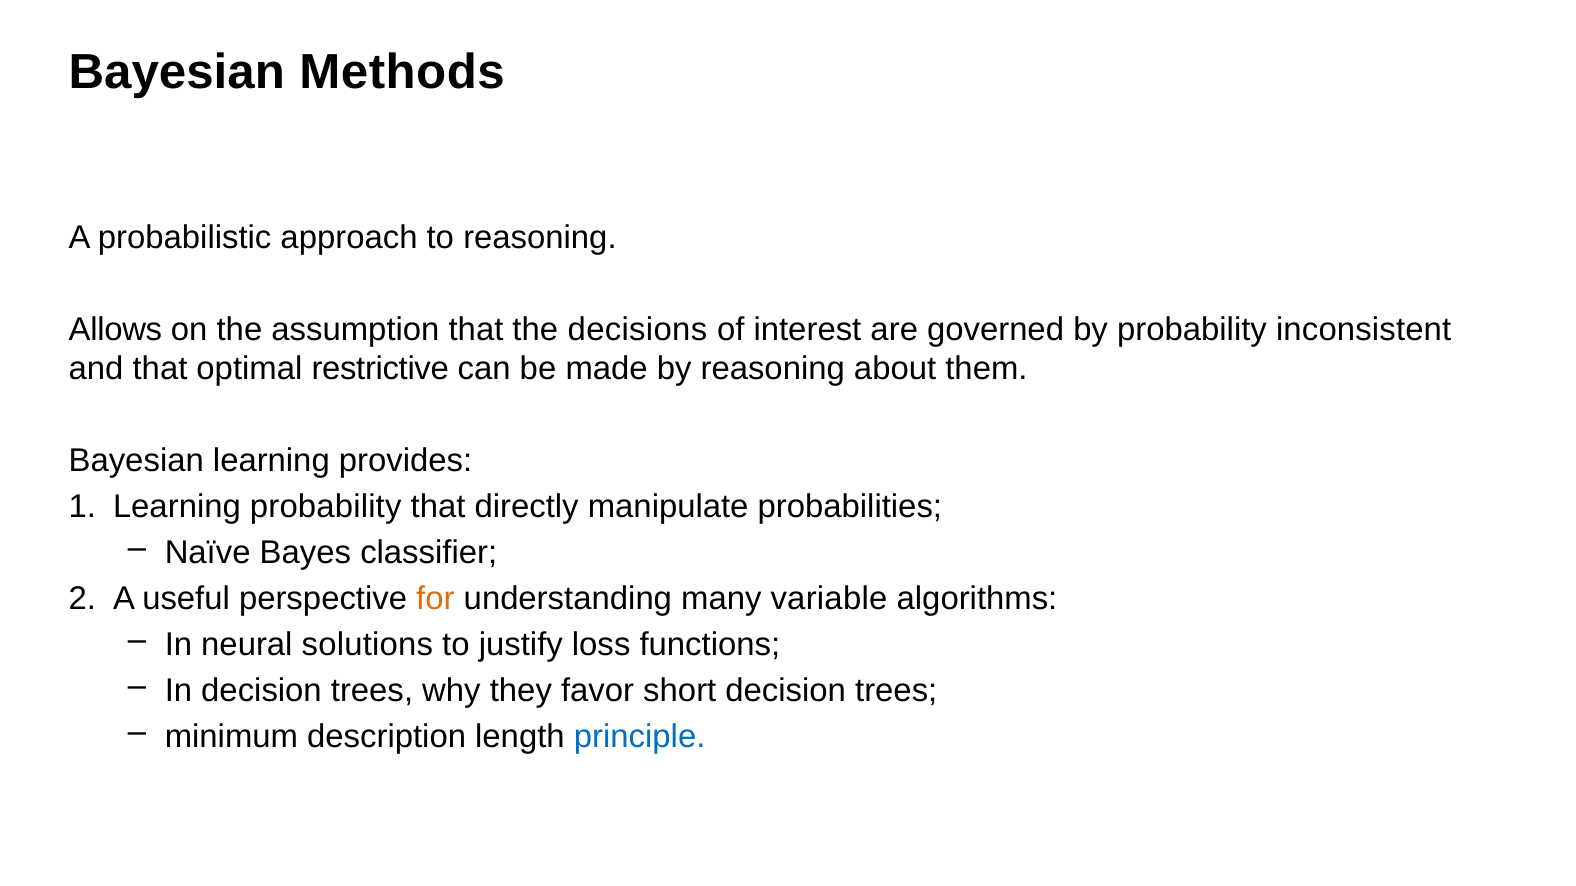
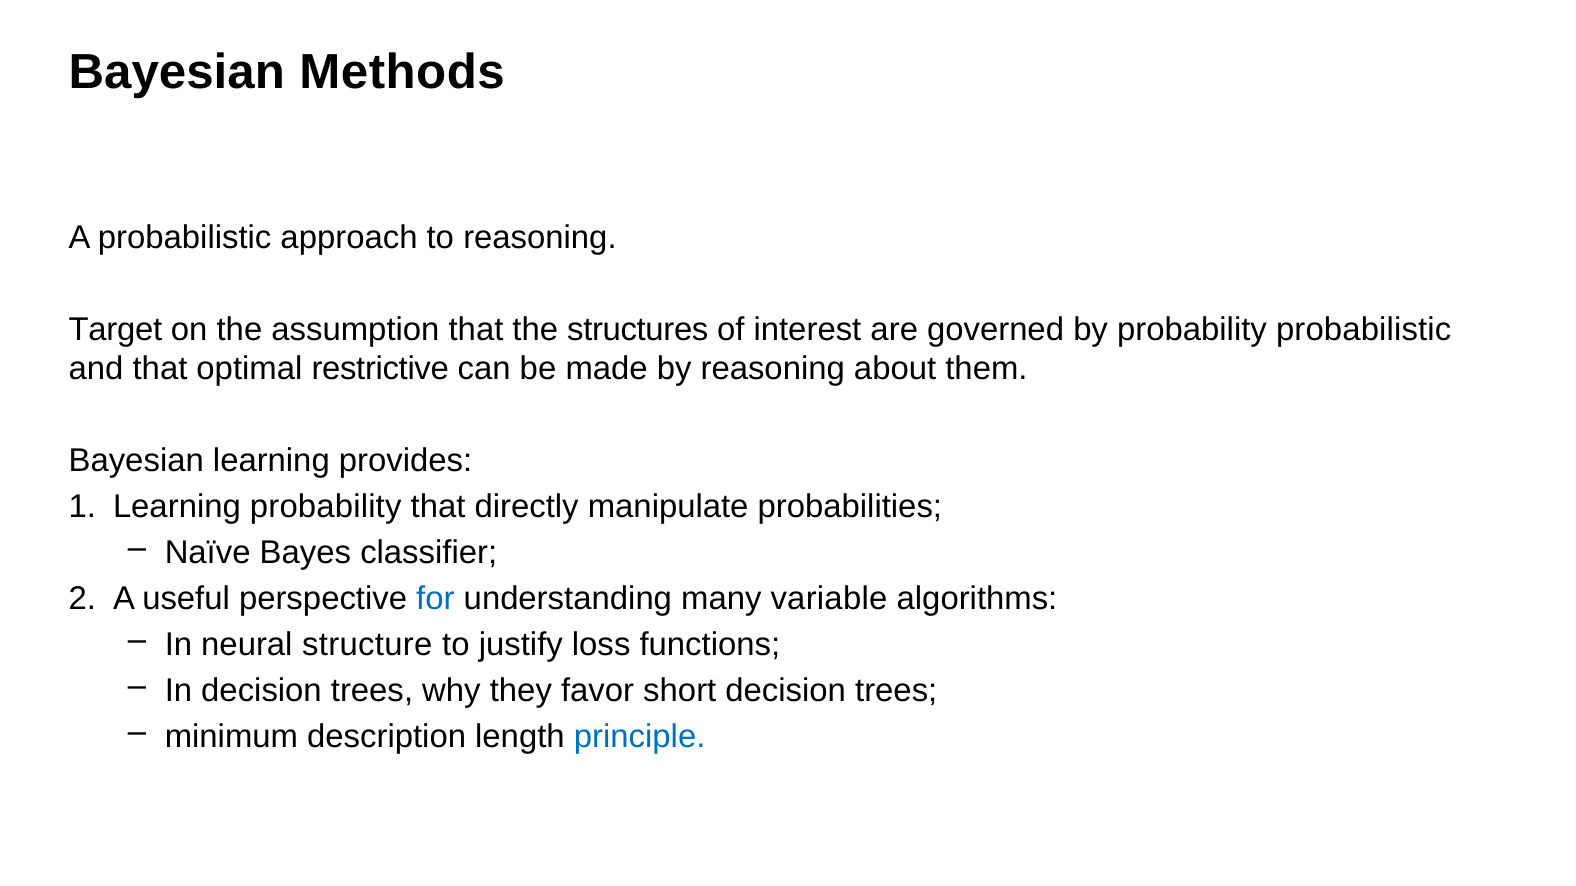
Allows: Allows -> Target
decisions: decisions -> structures
probability inconsistent: inconsistent -> probabilistic
for colour: orange -> blue
solutions: solutions -> structure
